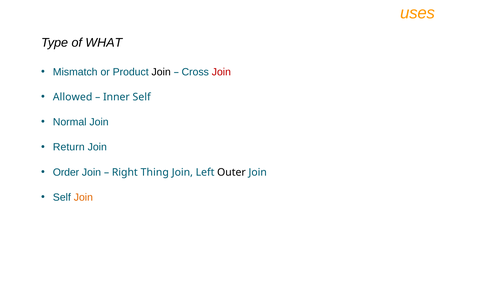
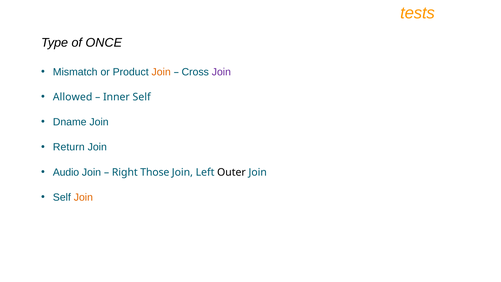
uses: uses -> tests
WHAT: WHAT -> ONCE
Join at (161, 72) colour: black -> orange
Join at (221, 72) colour: red -> purple
Normal: Normal -> Dname
Order: Order -> Audio
Thing: Thing -> Those
